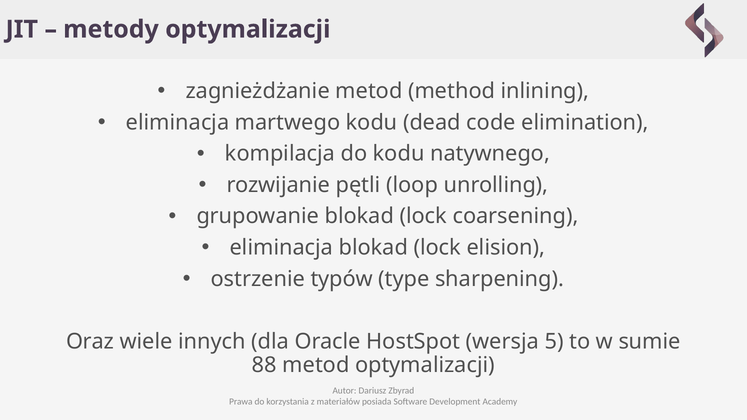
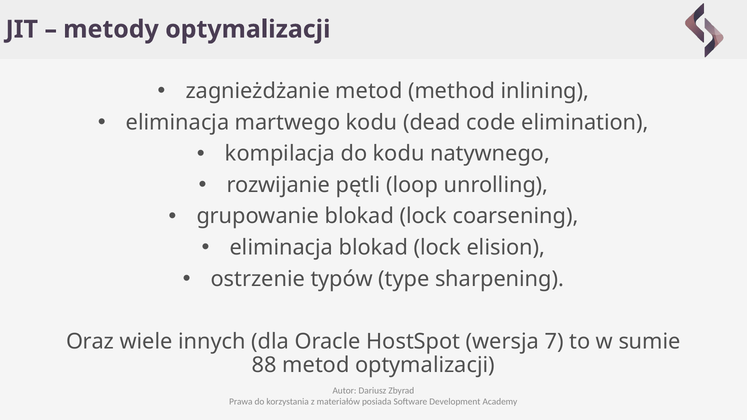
5: 5 -> 7
